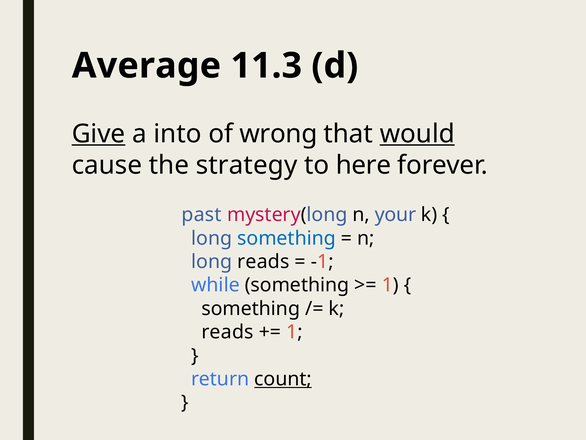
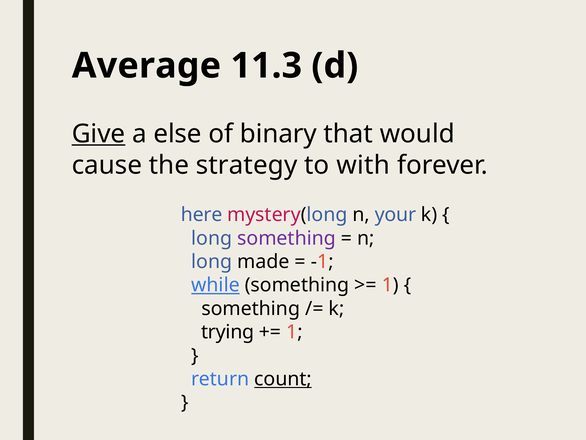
into: into -> else
wrong: wrong -> binary
would underline: present -> none
here: here -> with
past: past -> here
something at (287, 238) colour: blue -> purple
long reads: reads -> made
while underline: none -> present
reads at (227, 332): reads -> trying
